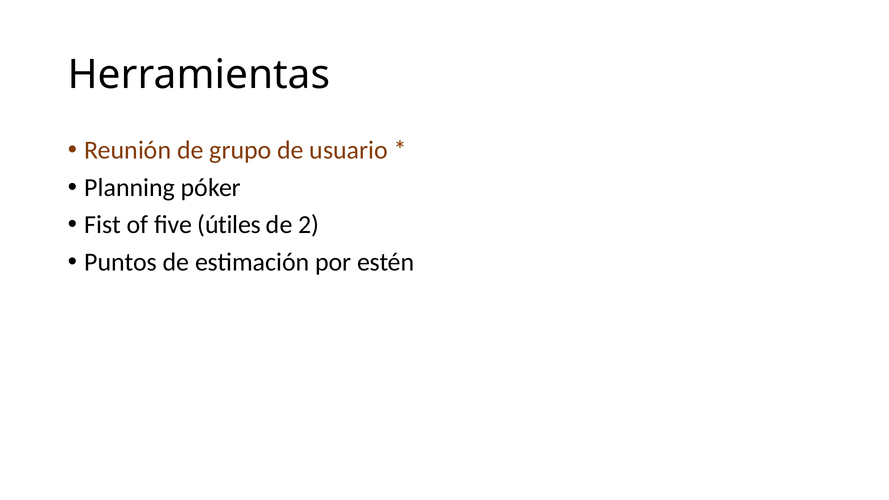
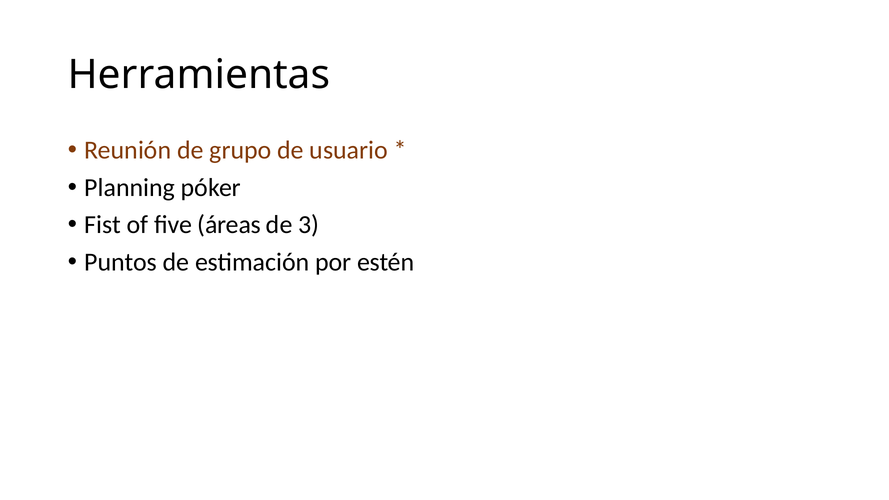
útiles: útiles -> áreas
2: 2 -> 3
